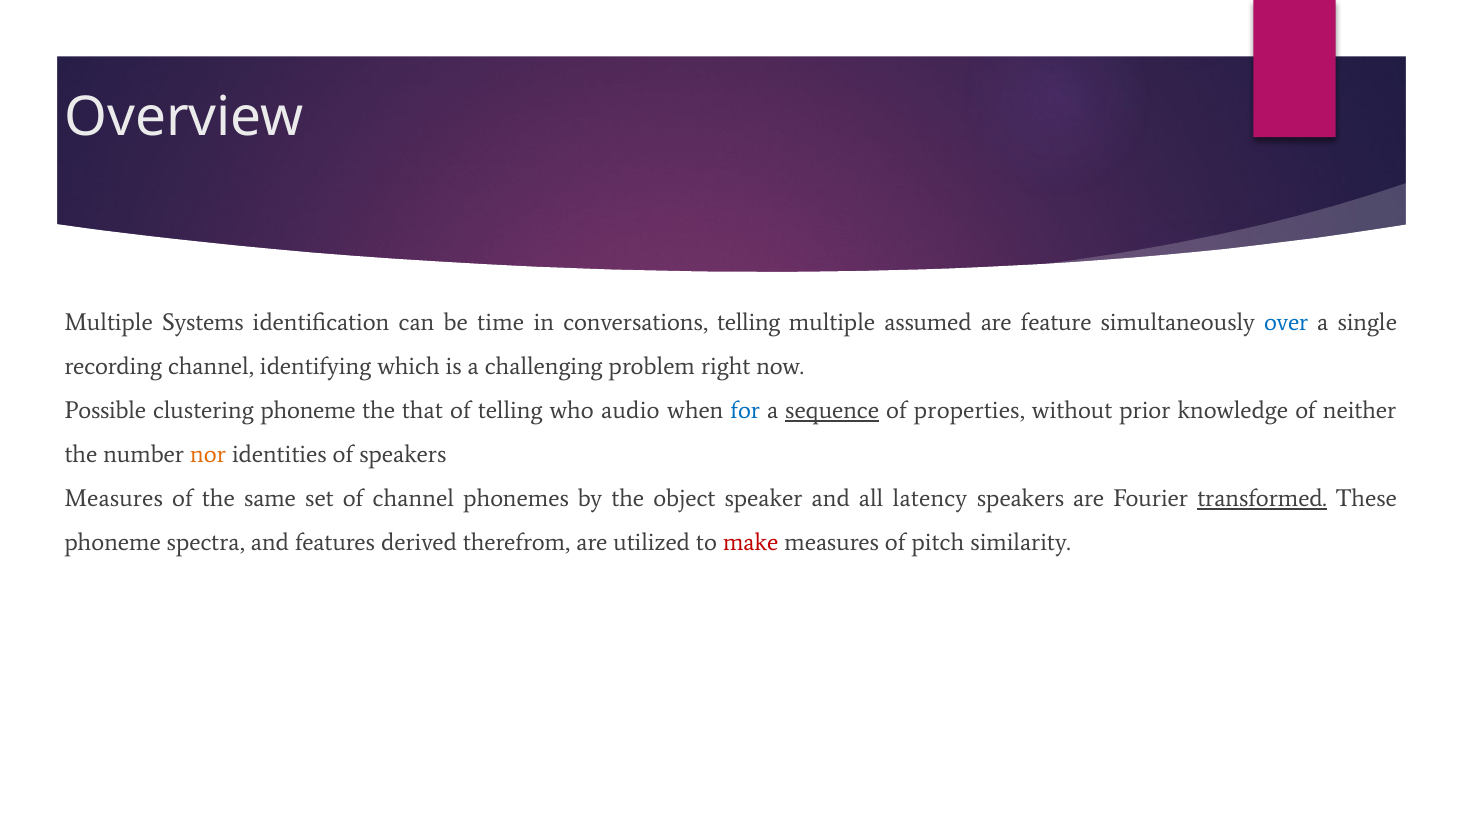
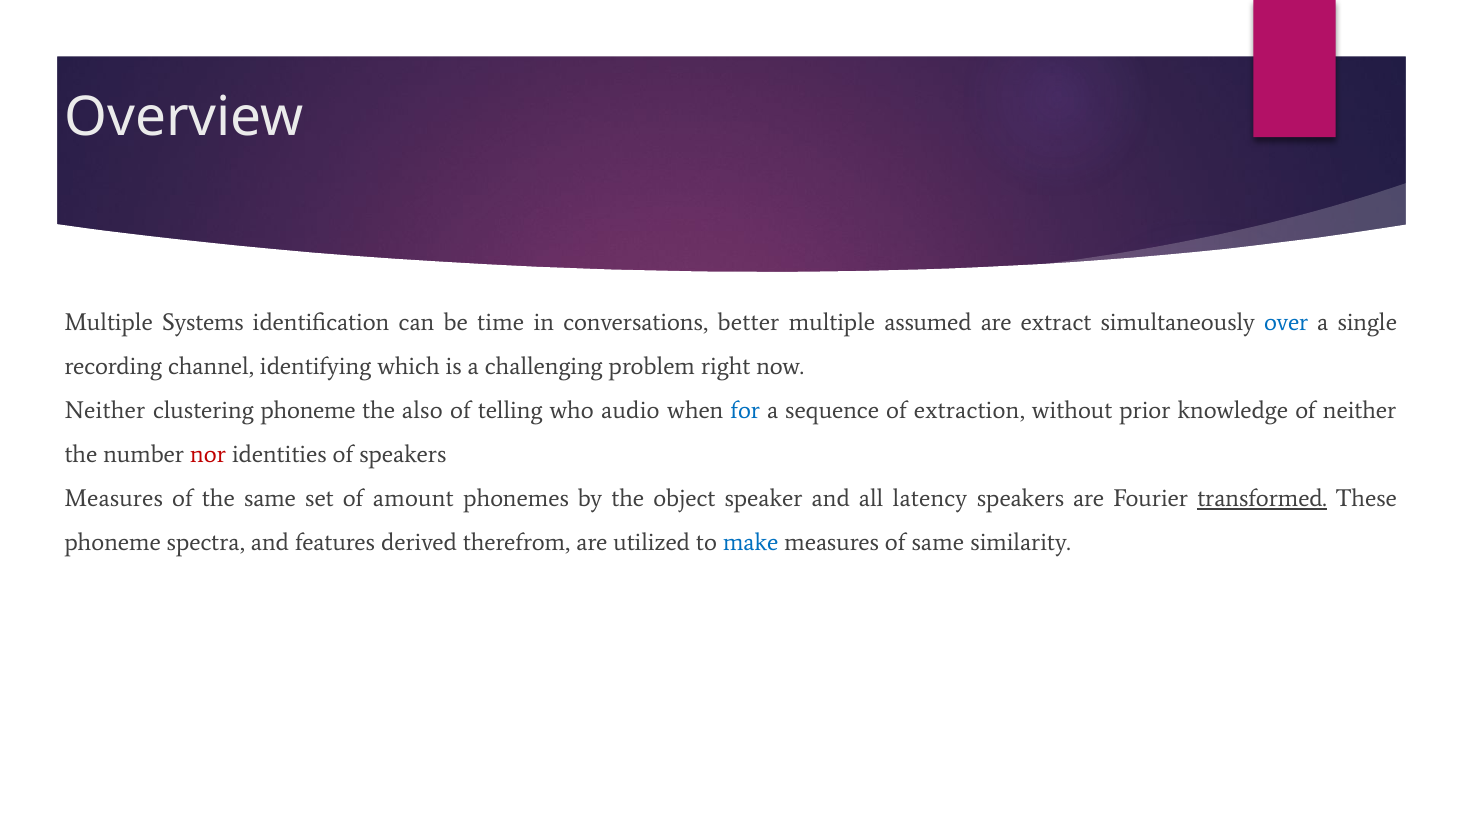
conversations telling: telling -> better
feature: feature -> extract
Possible at (105, 411): Possible -> Neither
that: that -> also
sequence underline: present -> none
properties: properties -> extraction
nor colour: orange -> red
of channel: channel -> amount
make colour: red -> blue
of pitch: pitch -> same
